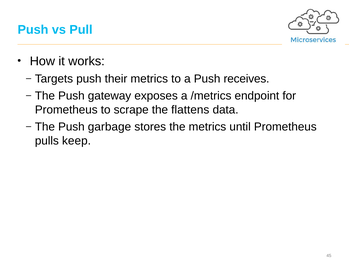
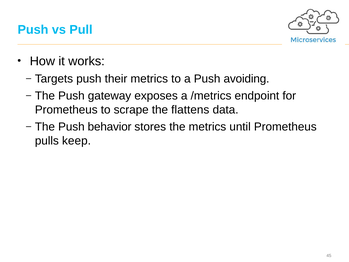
receives: receives -> avoiding
garbage: garbage -> behavior
